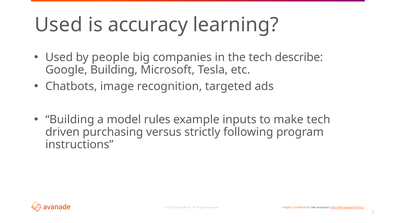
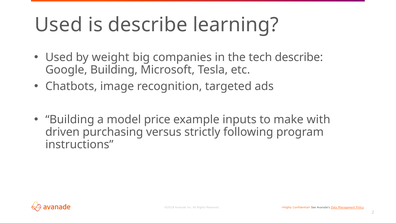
is accuracy: accuracy -> describe
people: people -> weight
rules: rules -> price
make tech: tech -> with
